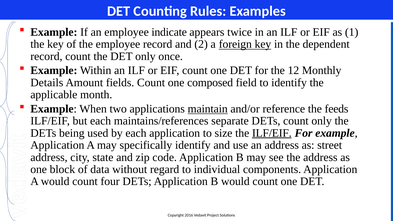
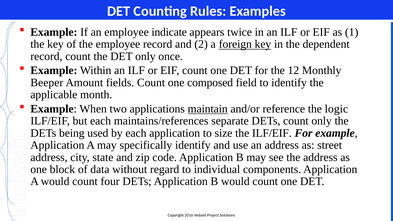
Details: Details -> Beeper
feeds: feeds -> logic
ILF/EIF at (272, 133) underline: present -> none
